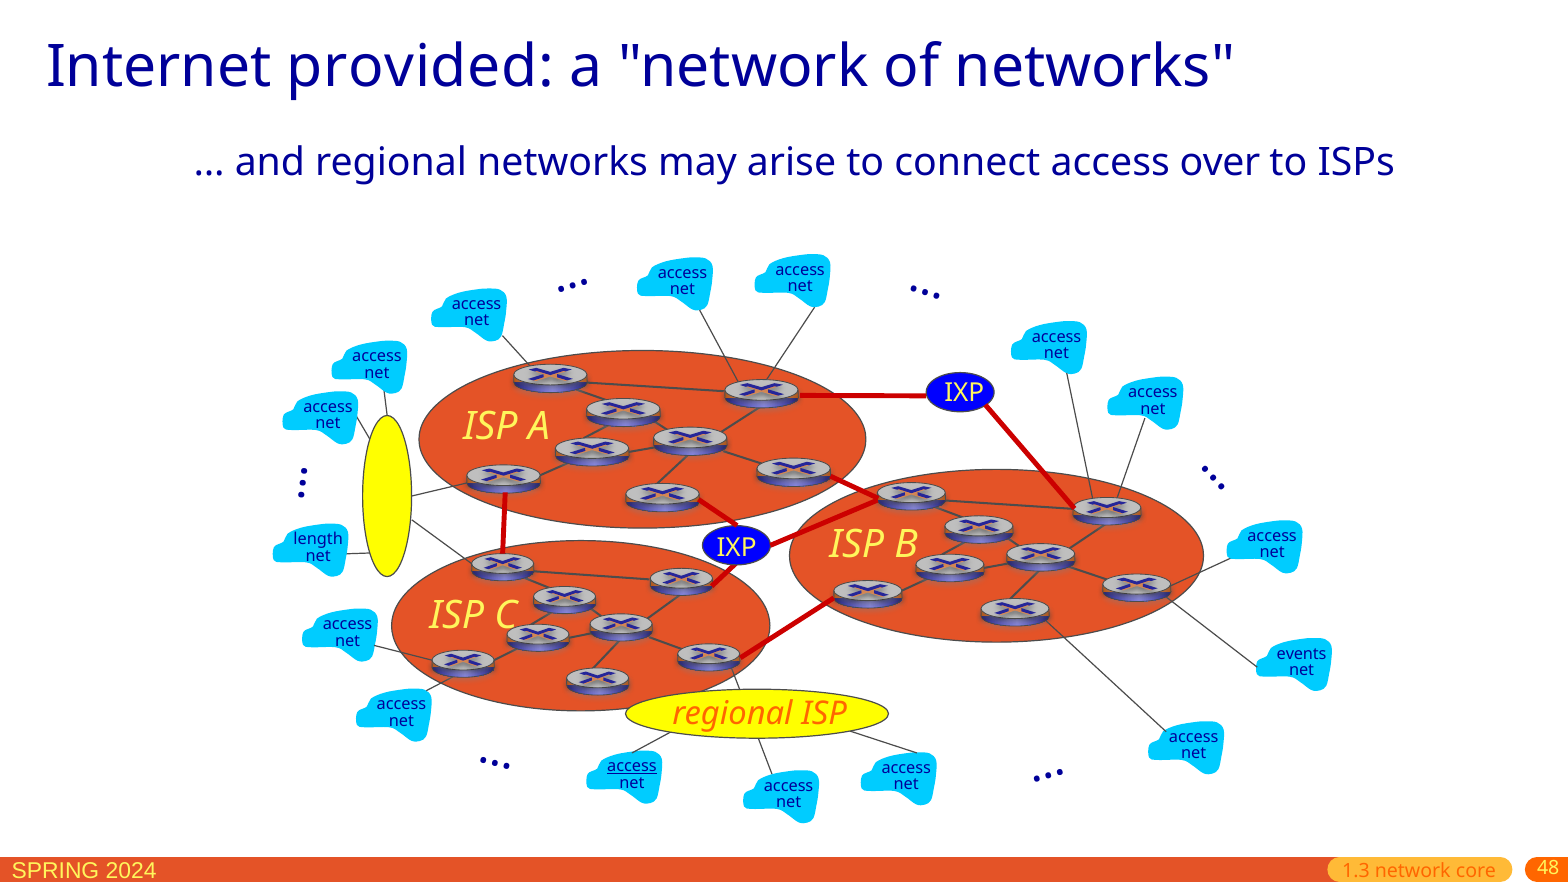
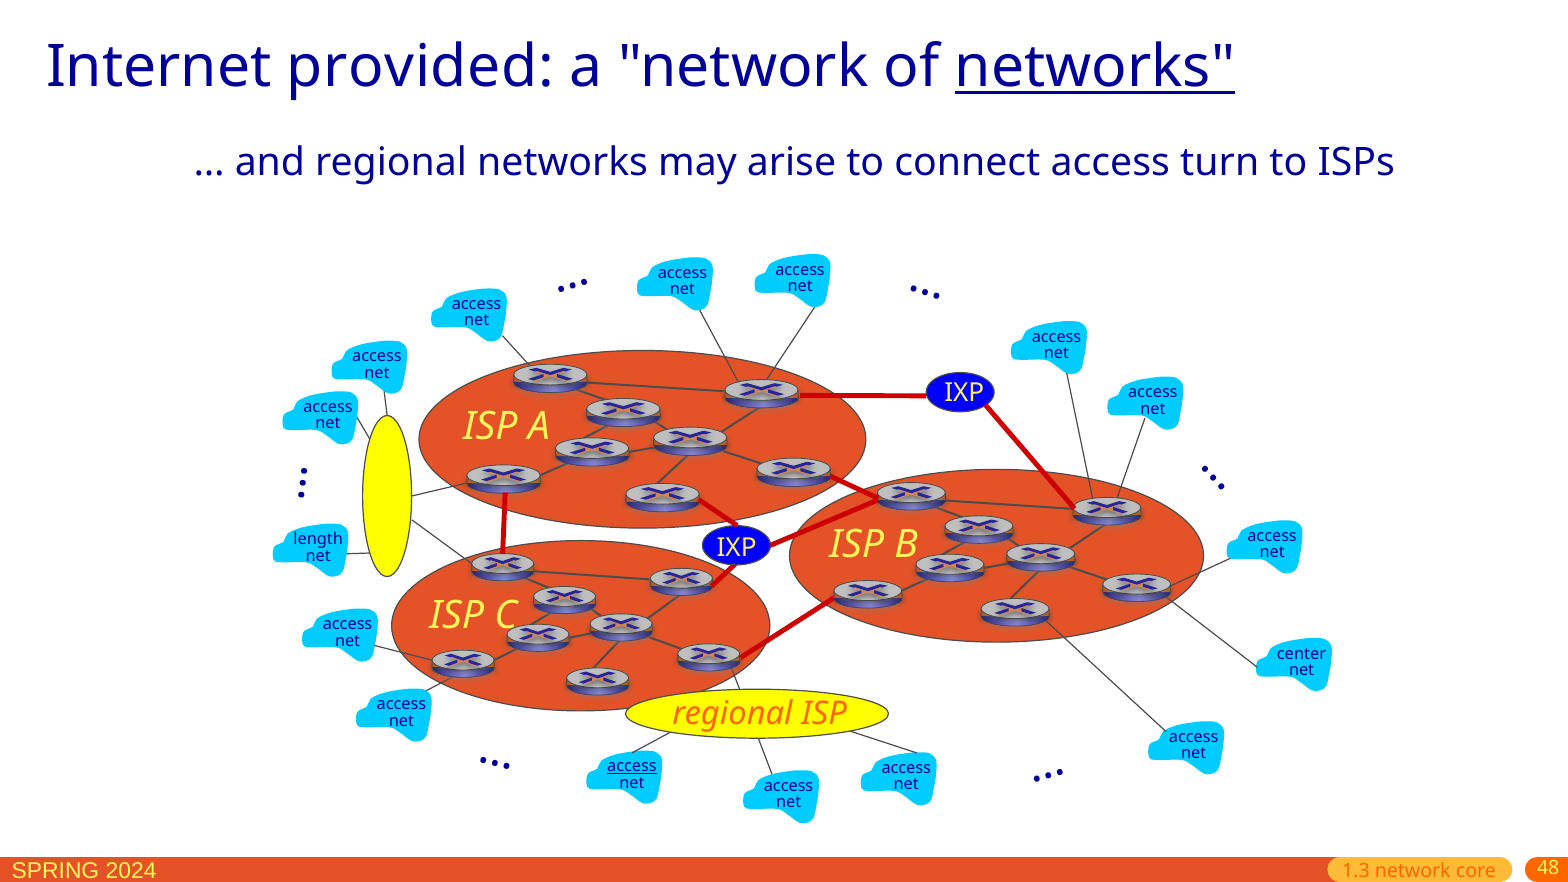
networks at (1095, 67) underline: none -> present
over: over -> turn
events: events -> center
